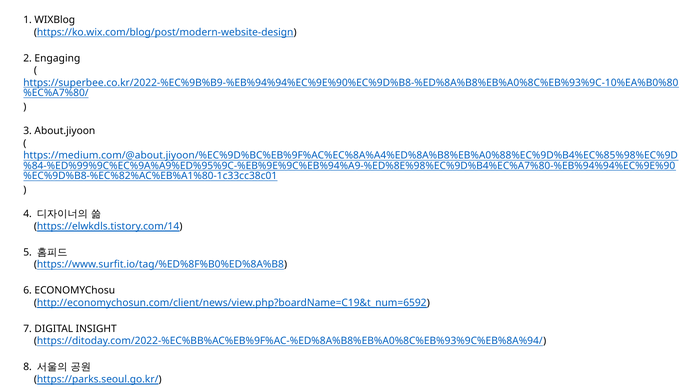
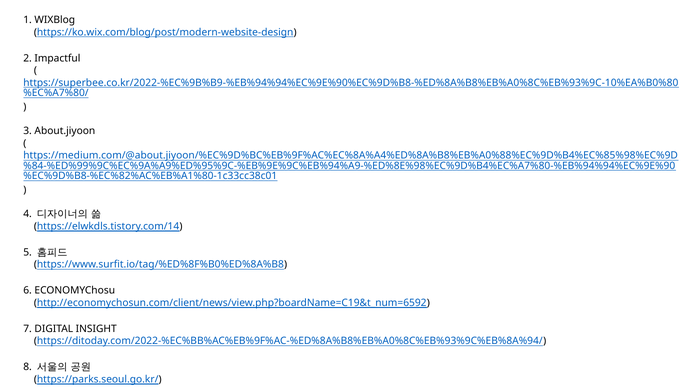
Engaging: Engaging -> Impactful
